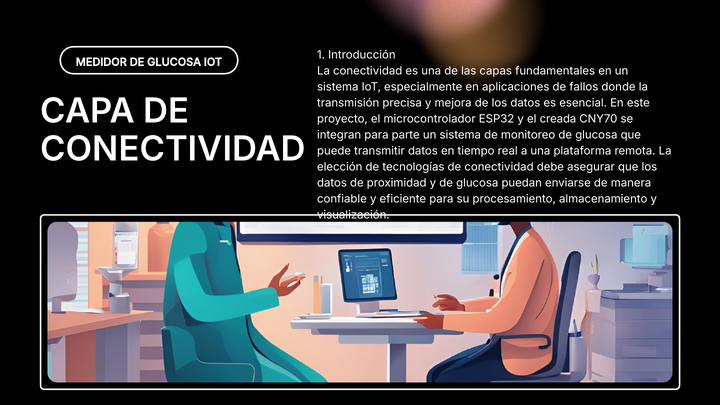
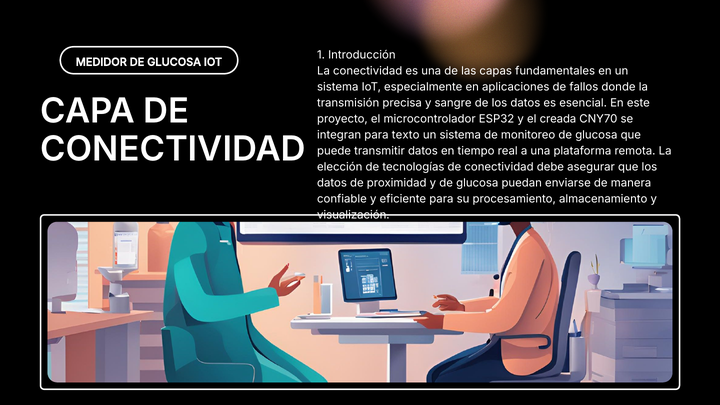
mejora: mejora -> sangre
parte: parte -> texto
